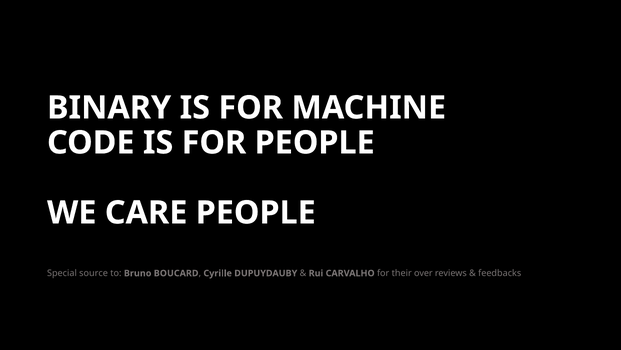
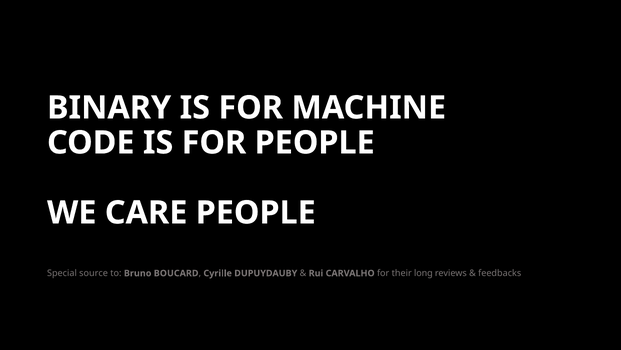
over: over -> long
